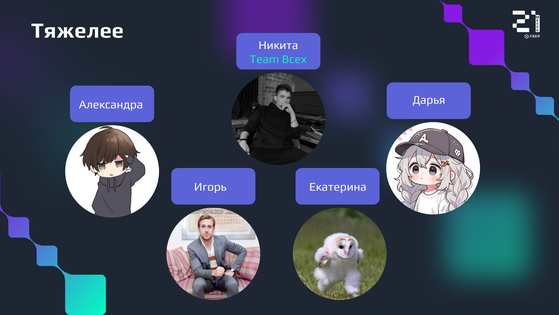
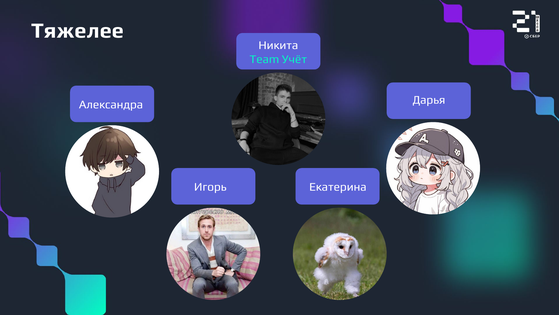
Всех: Всех -> Учёт
